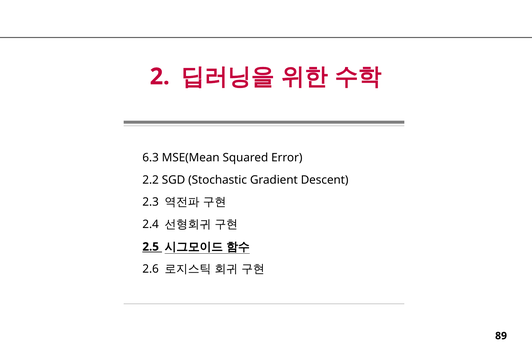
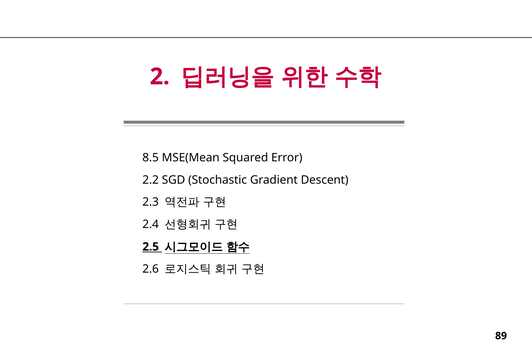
6.3: 6.3 -> 8.5
